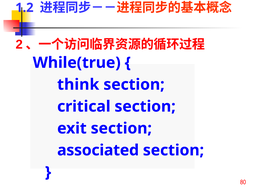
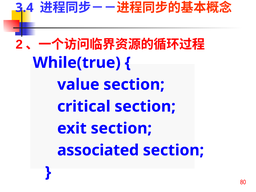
1.2: 1.2 -> 3.4
think: think -> value
